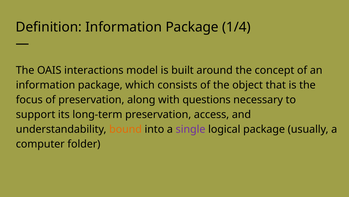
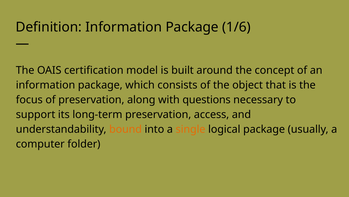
1/4: 1/4 -> 1/6
interactions: interactions -> certification
single colour: purple -> orange
